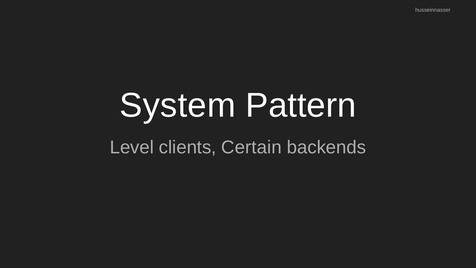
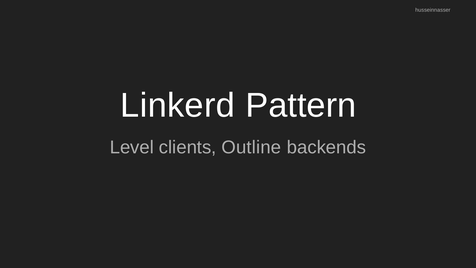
System: System -> Linkerd
Certain: Certain -> Outline
